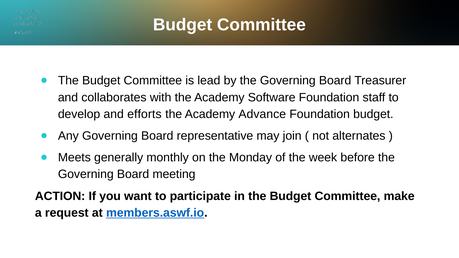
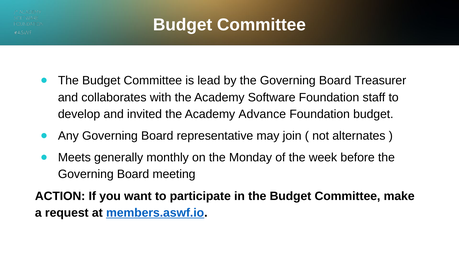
efforts: efforts -> invited
